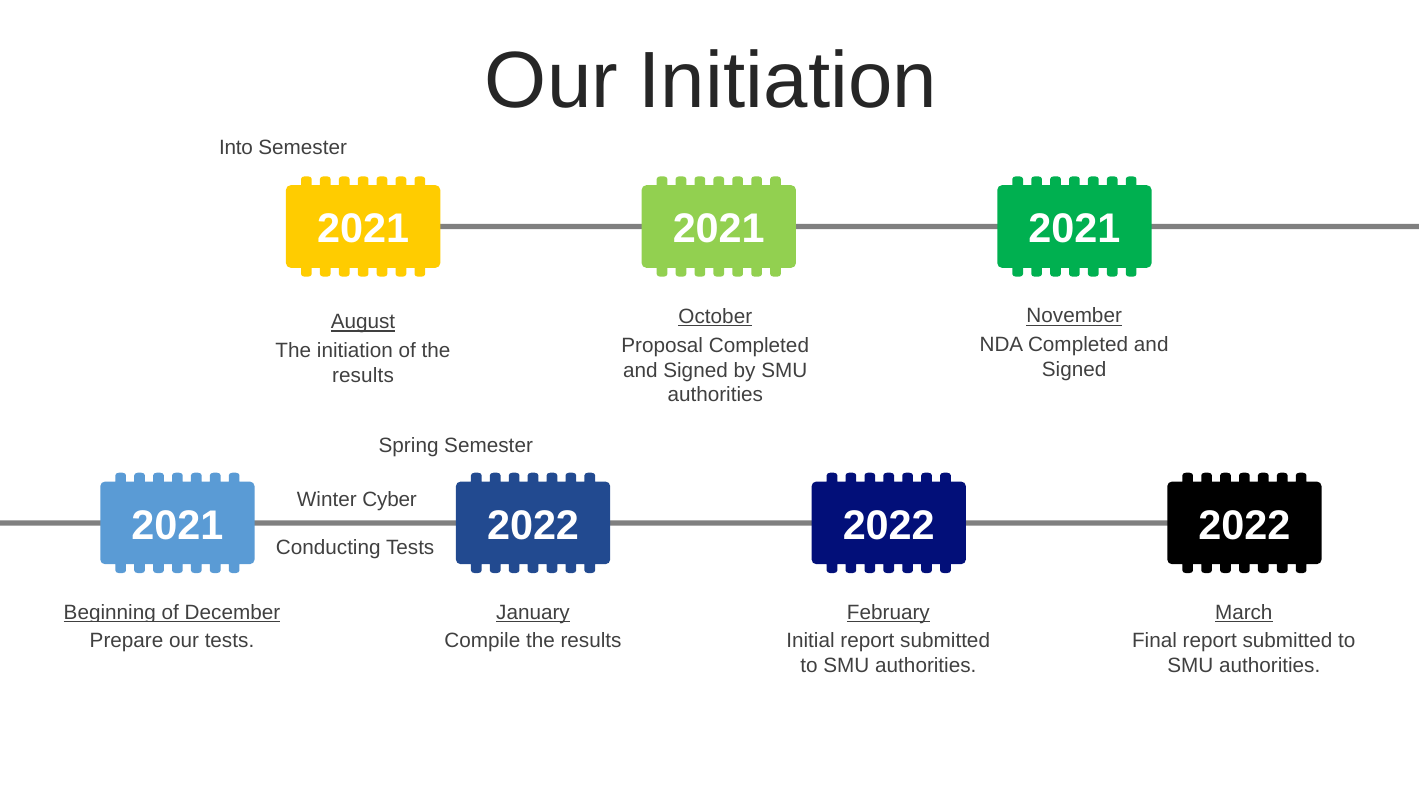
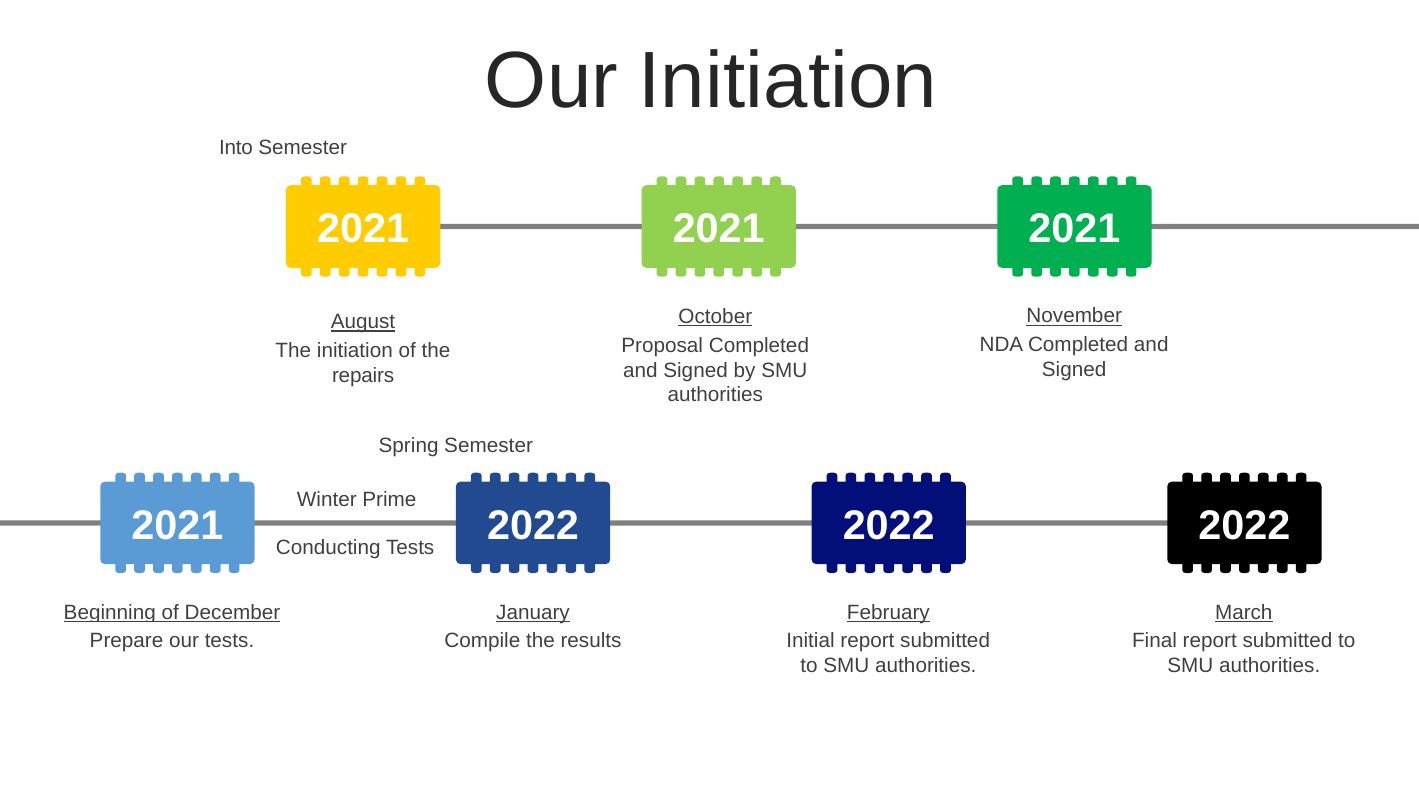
results at (363, 376): results -> repairs
Cyber: Cyber -> Prime
